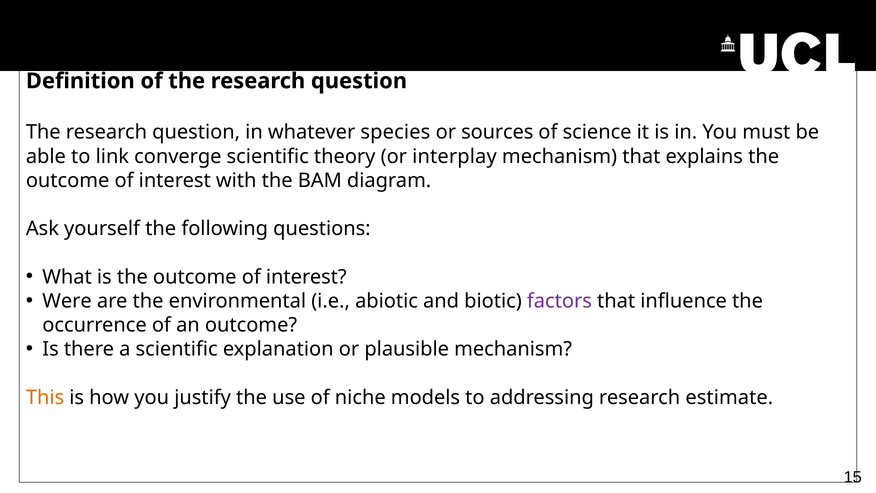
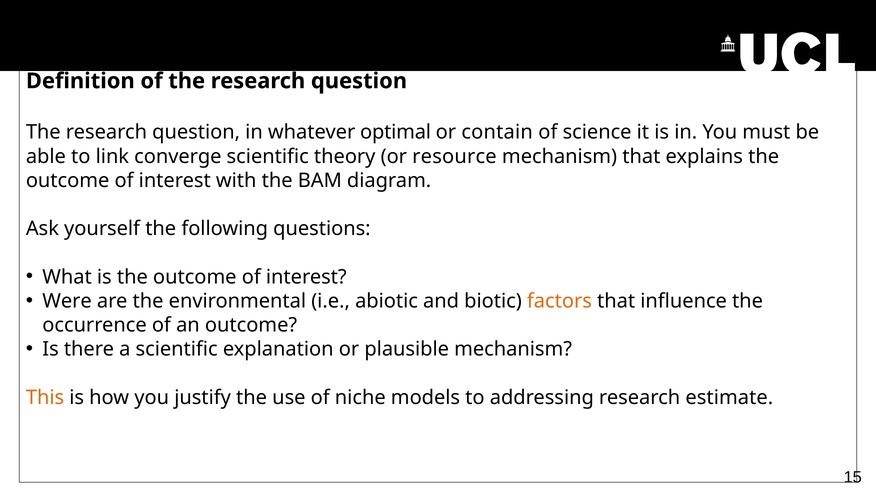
species: species -> optimal
sources: sources -> contain
interplay: interplay -> resource
factors colour: purple -> orange
